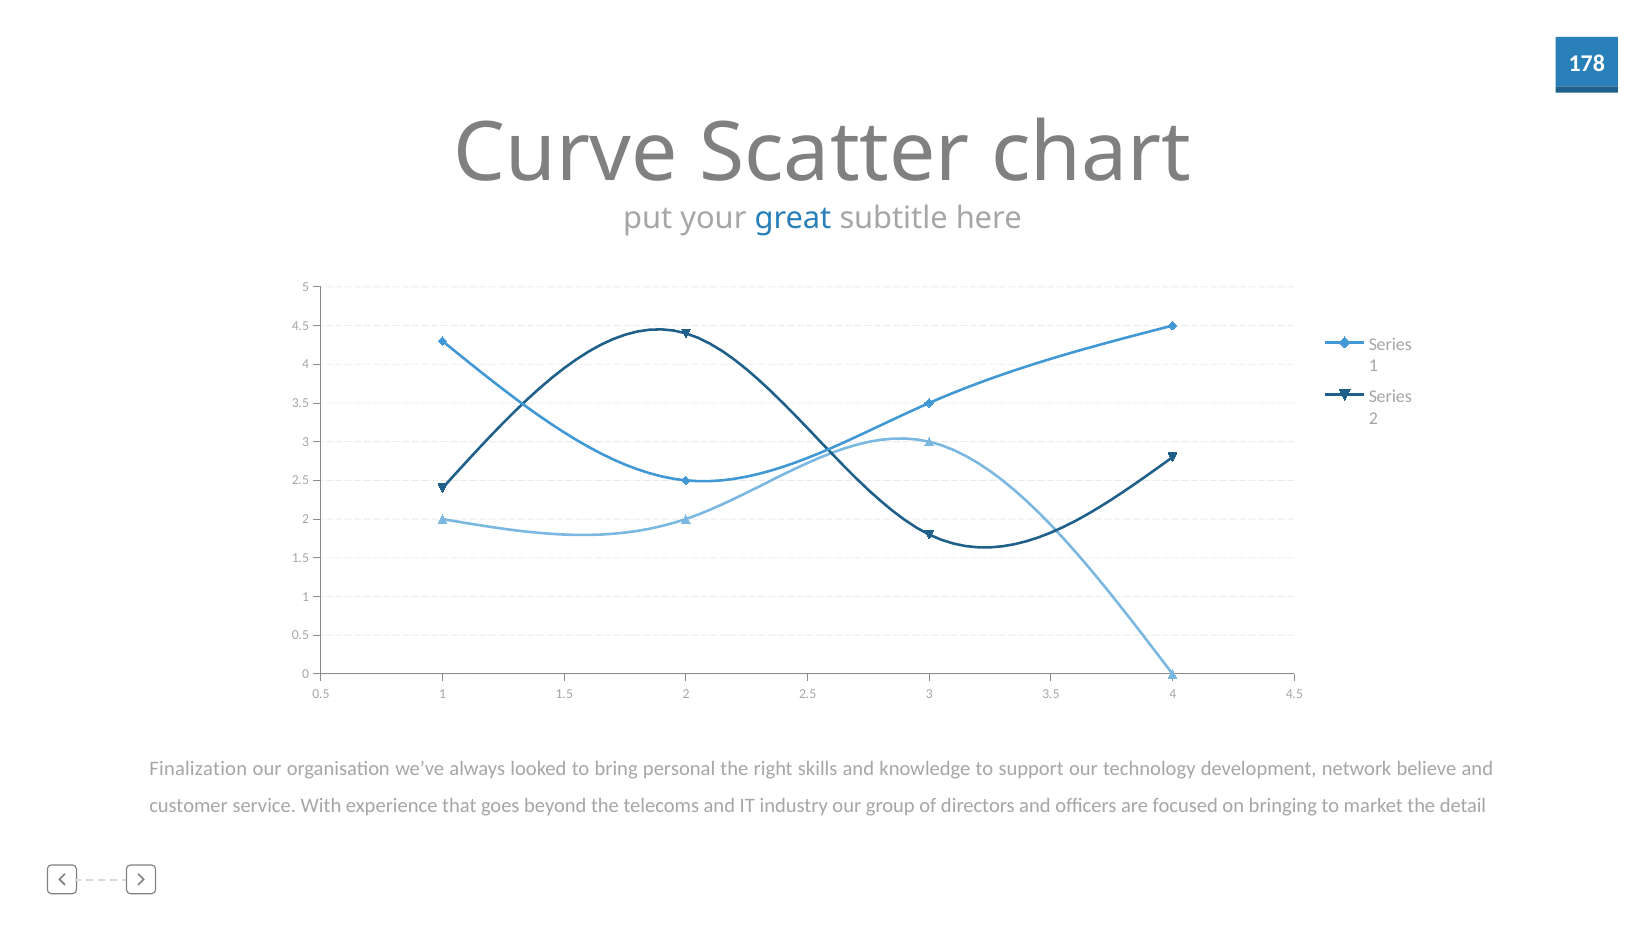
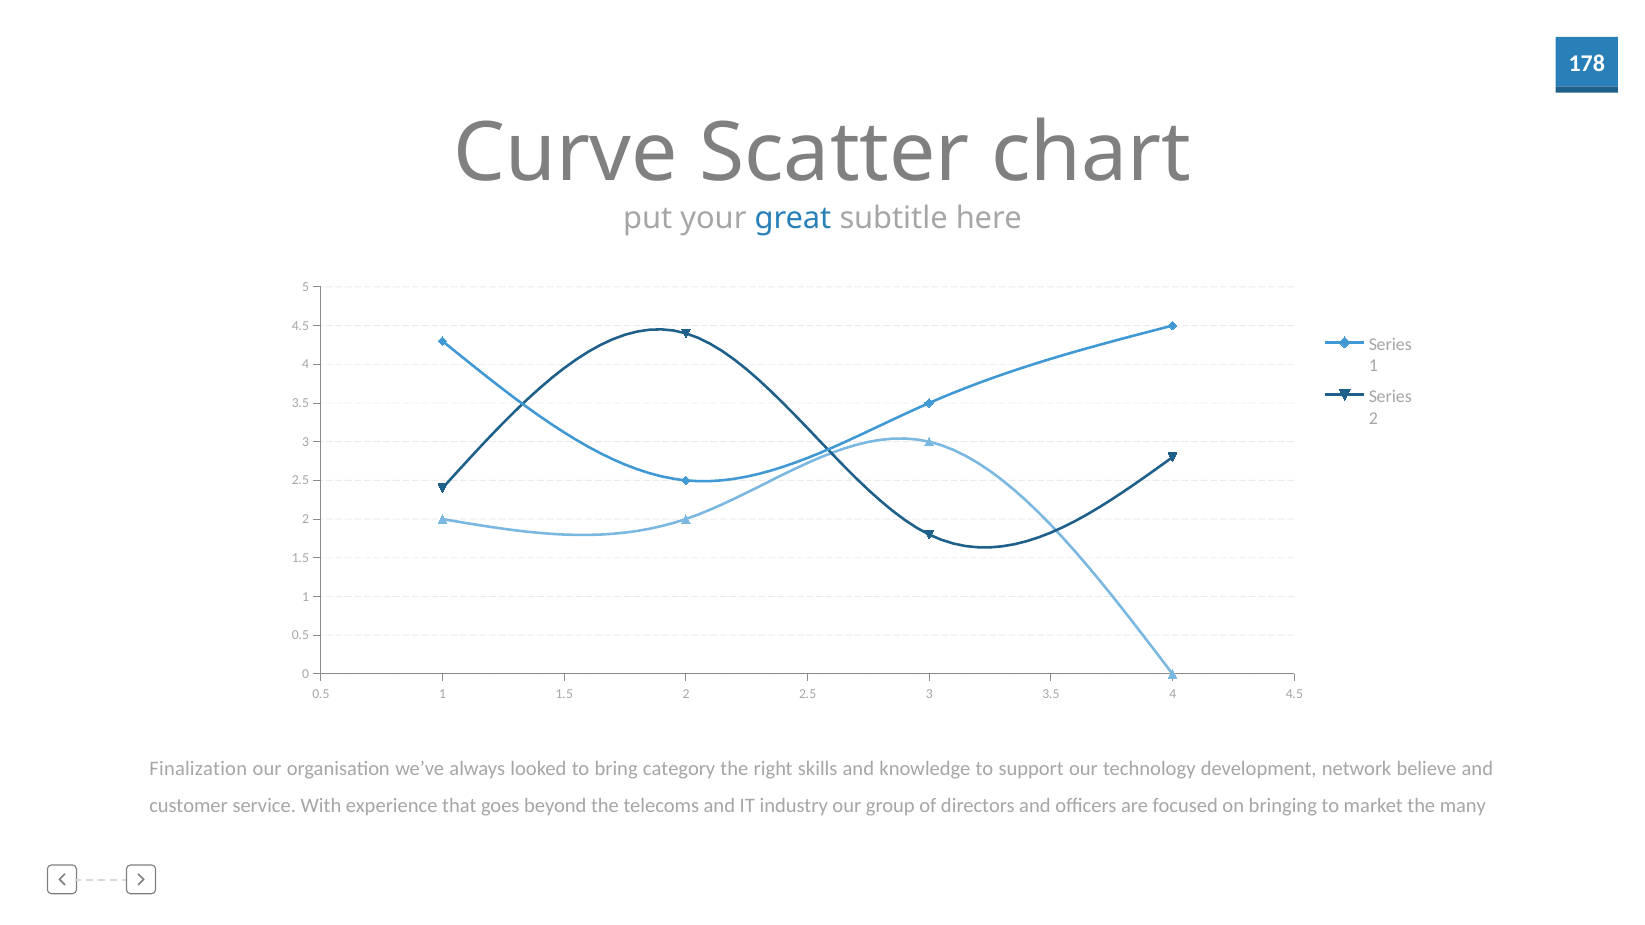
personal: personal -> category
detail: detail -> many
